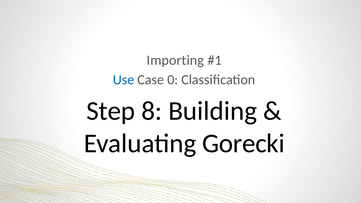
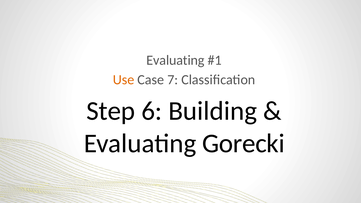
Importing at (175, 60): Importing -> Evaluating
Use colour: blue -> orange
0: 0 -> 7
8: 8 -> 6
